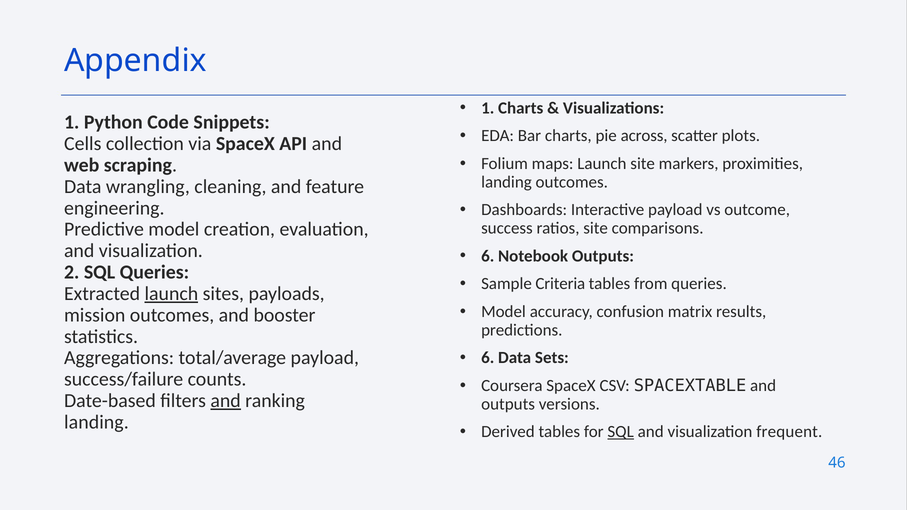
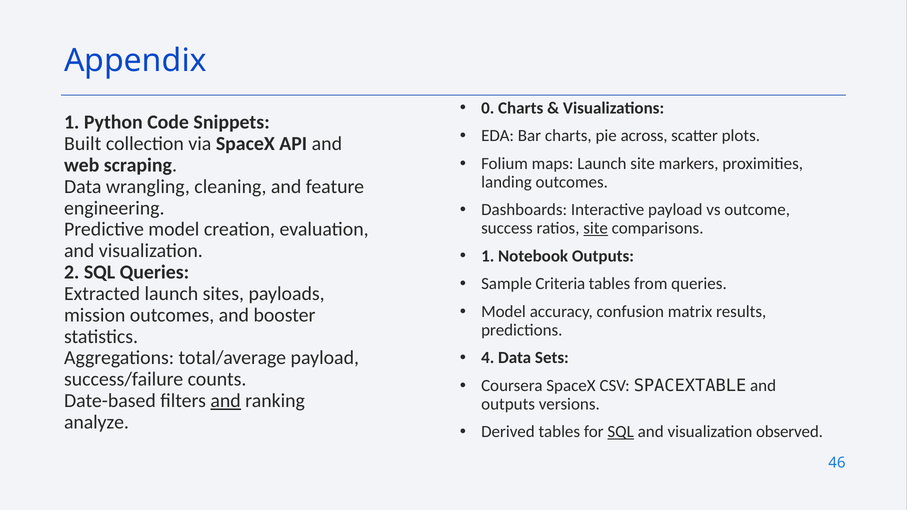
1 at (488, 108): 1 -> 0
Cells: Cells -> Built
site at (596, 228) underline: none -> present
6 at (488, 256): 6 -> 1
launch at (171, 294) underline: present -> none
6 at (488, 358): 6 -> 4
landing at (96, 422): landing -> analyze
frequent: frequent -> observed
